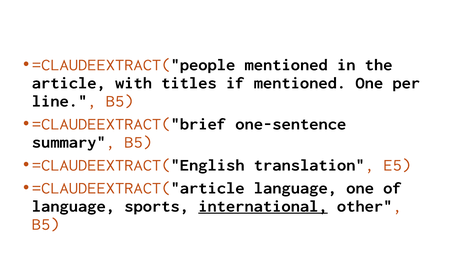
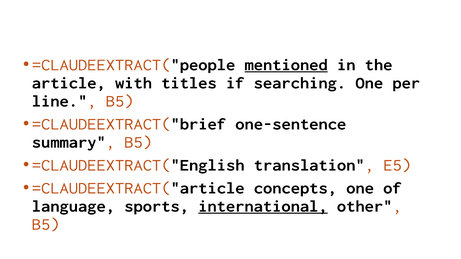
mentioned at (286, 65) underline: none -> present
if mentioned: mentioned -> searching
=CLAUDEEXTRACT("article language: language -> concepts
